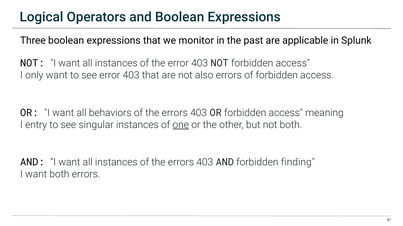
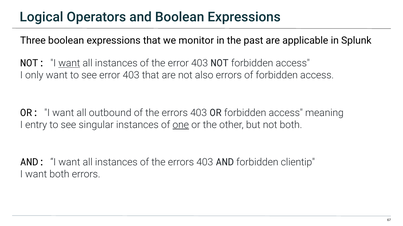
want at (69, 63) underline: none -> present
behaviors: behaviors -> outbound
finding: finding -> clientip
